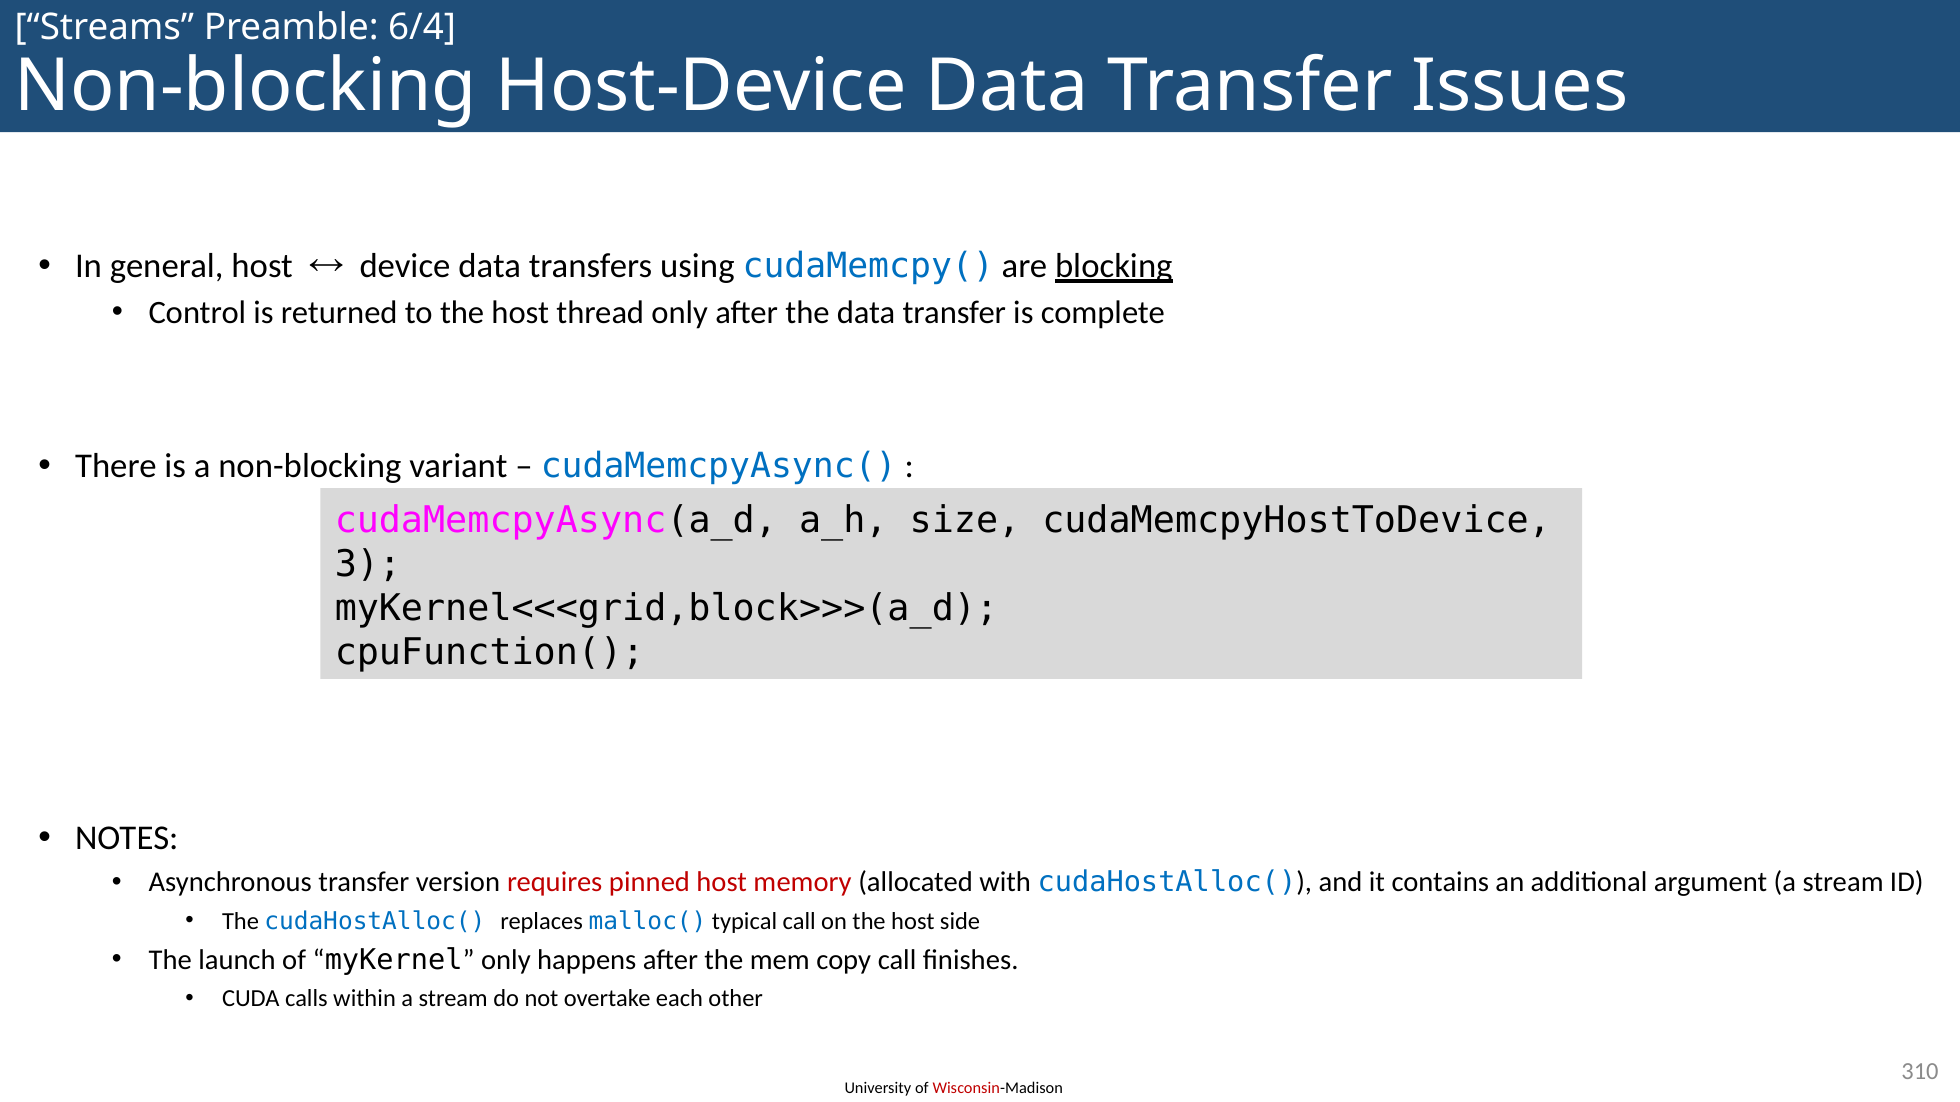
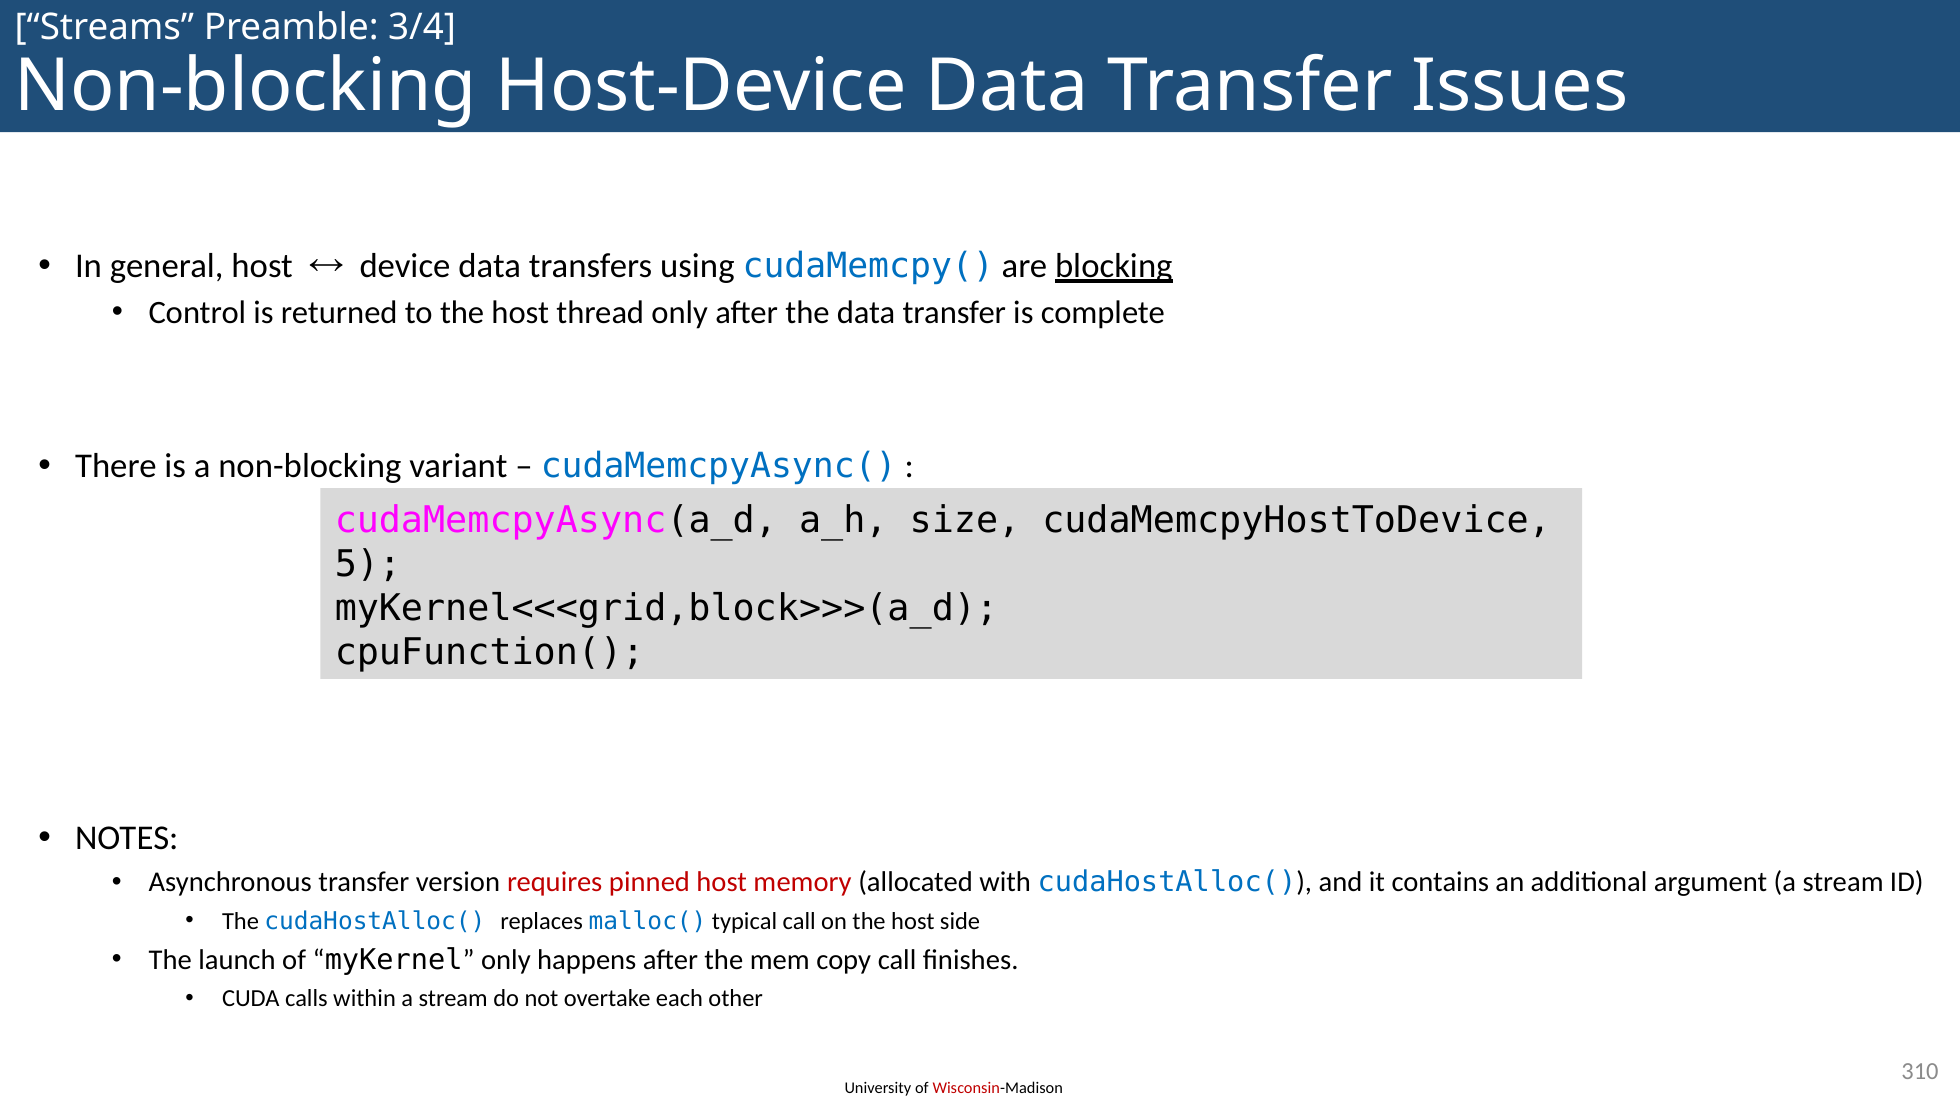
6/4: 6/4 -> 3/4
3: 3 -> 5
